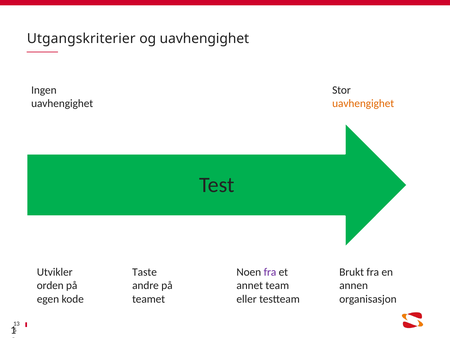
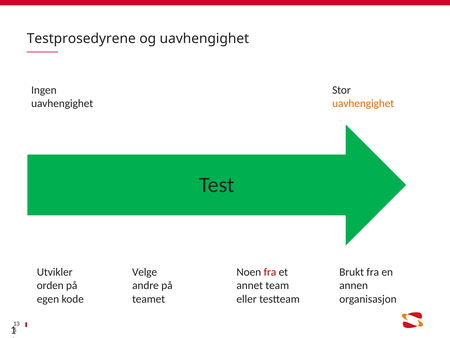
Utgangskriterier: Utgangskriterier -> Testprosedyrene
Taste: Taste -> Velge
fra at (270, 272) colour: purple -> red
